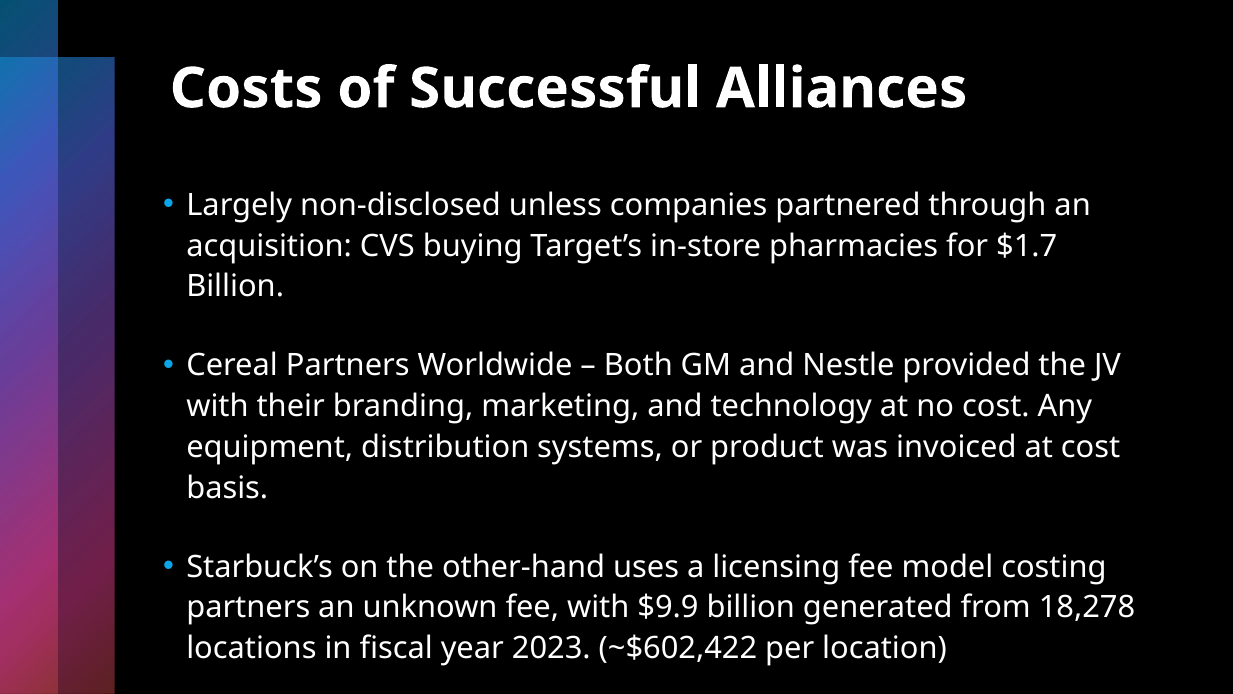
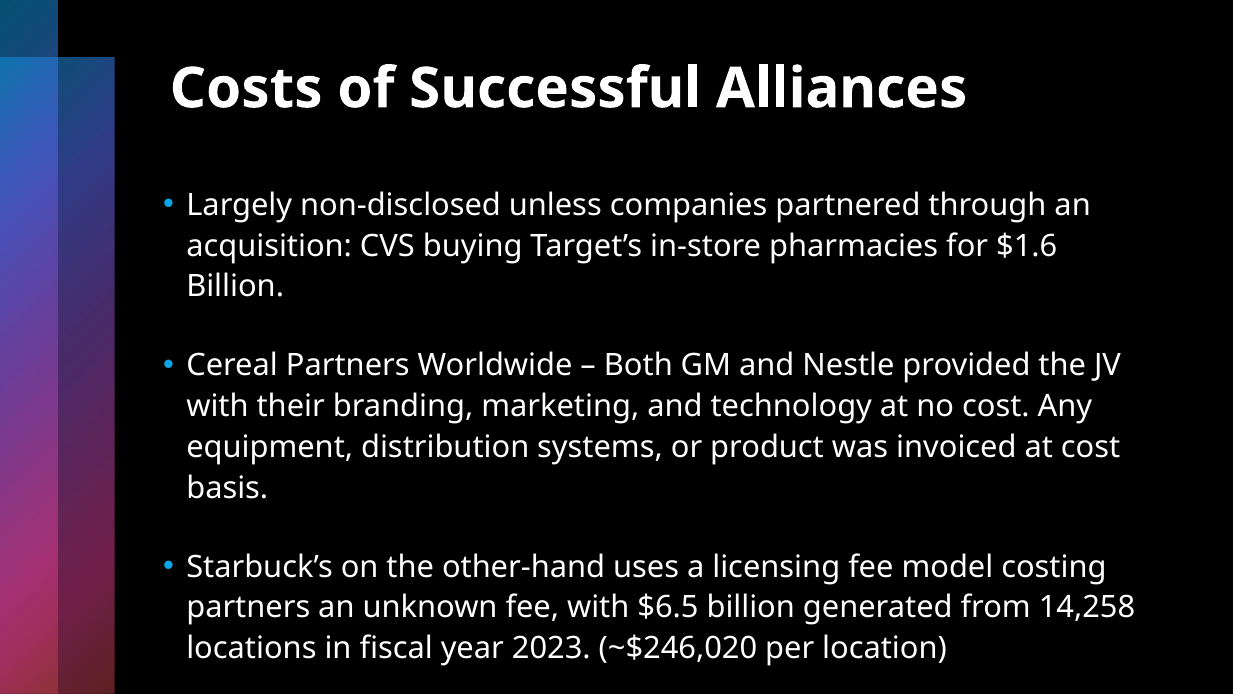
$1.7: $1.7 -> $1.6
$9.9: $9.9 -> $6.5
18,278: 18,278 -> 14,258
~$602,422: ~$602,422 -> ~$246,020
